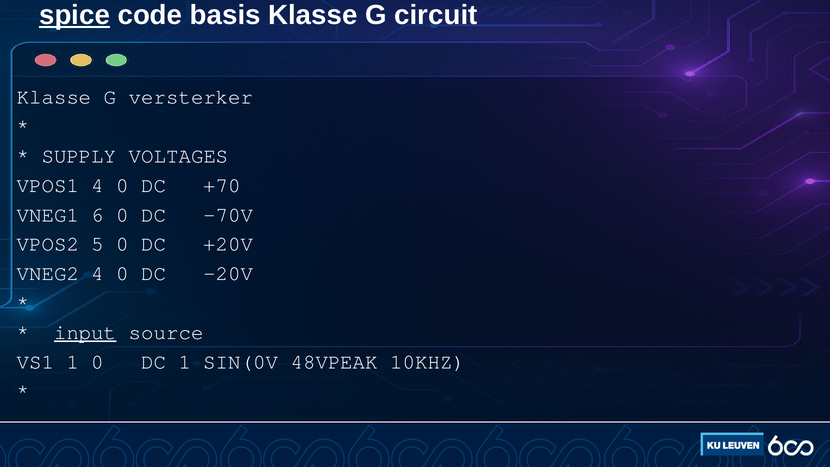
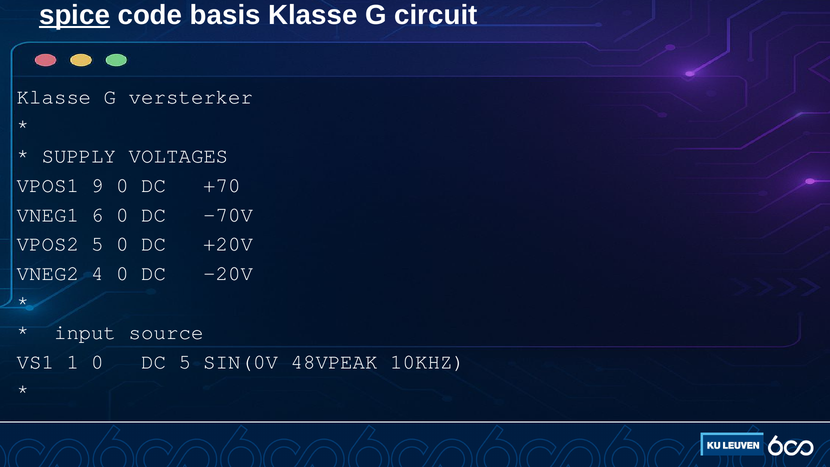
VPOS1 4: 4 -> 9
input underline: present -> none
DC 1: 1 -> 5
